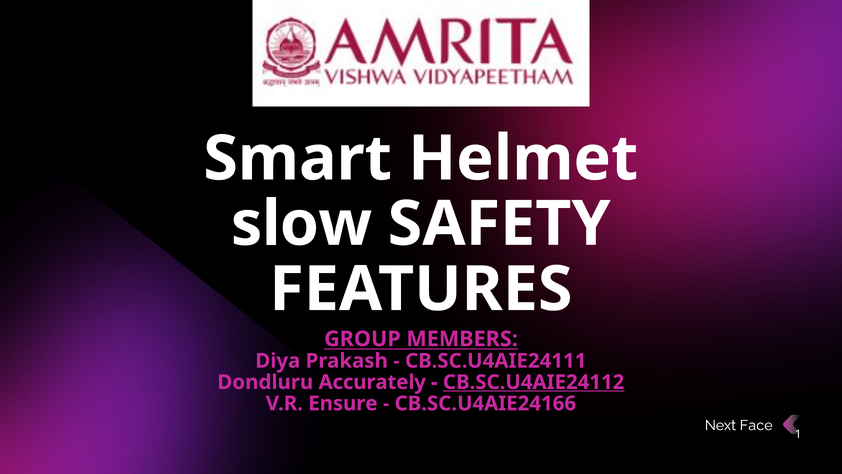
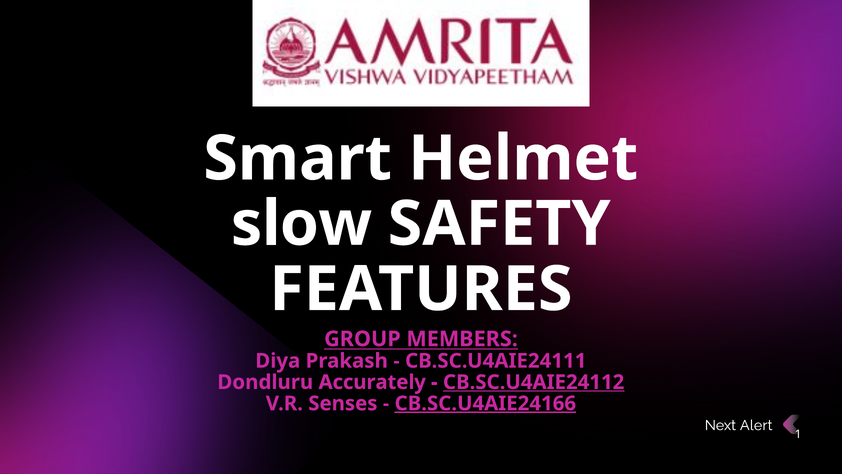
Ensure: Ensure -> Senses
CB.SC.U4AIE24166 underline: none -> present
Face: Face -> Alert
